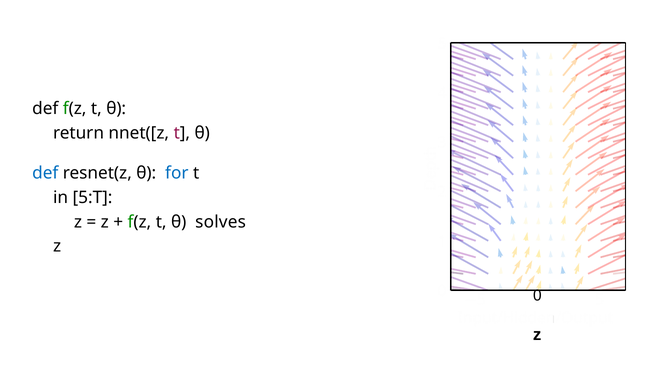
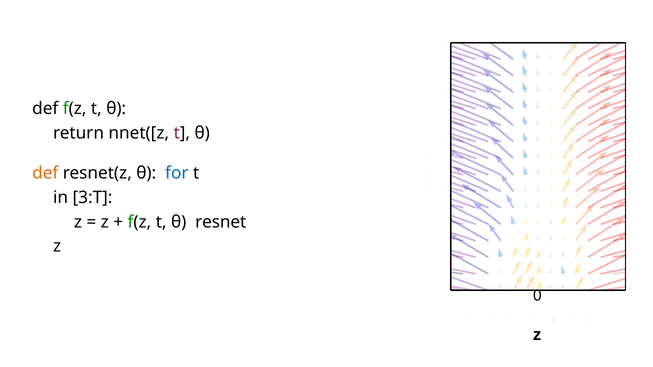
def at (45, 173) colour: blue -> orange
5:T: 5:T -> 3:T
solves: solves -> resnet
